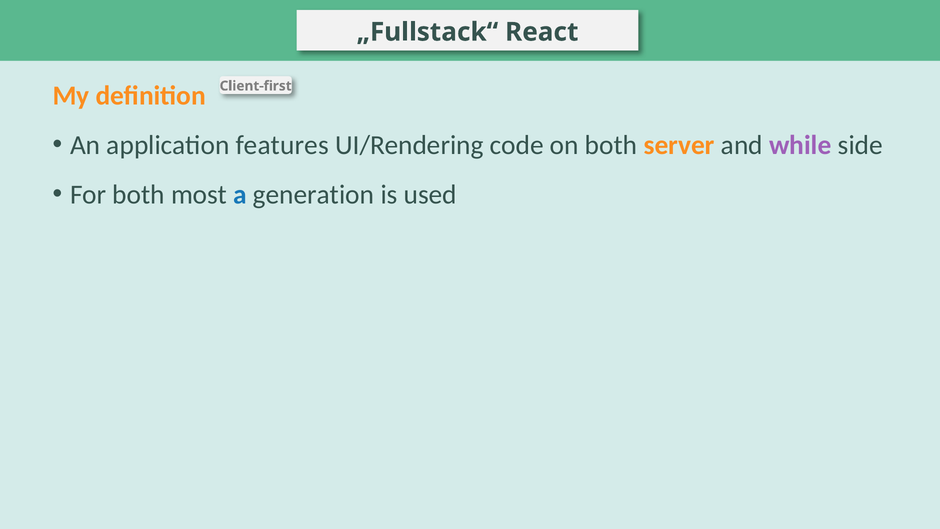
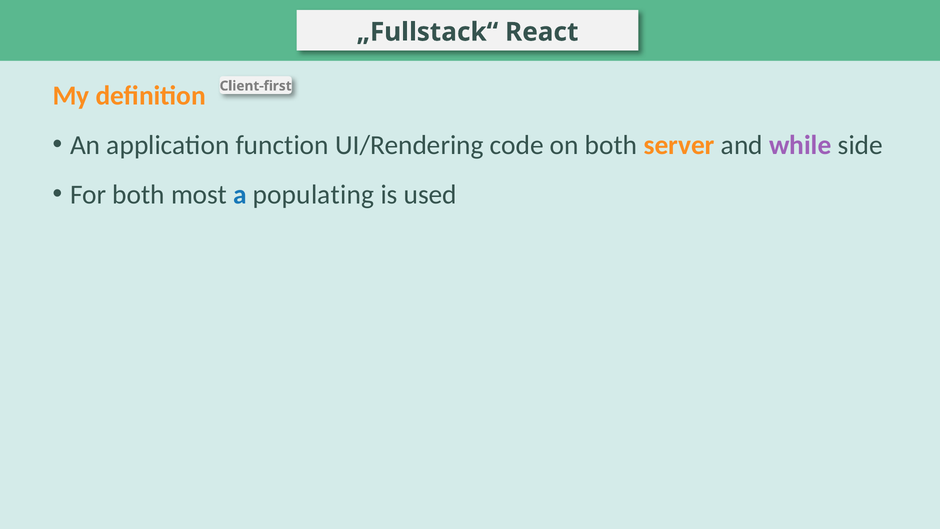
features: features -> function
generation: generation -> populating
